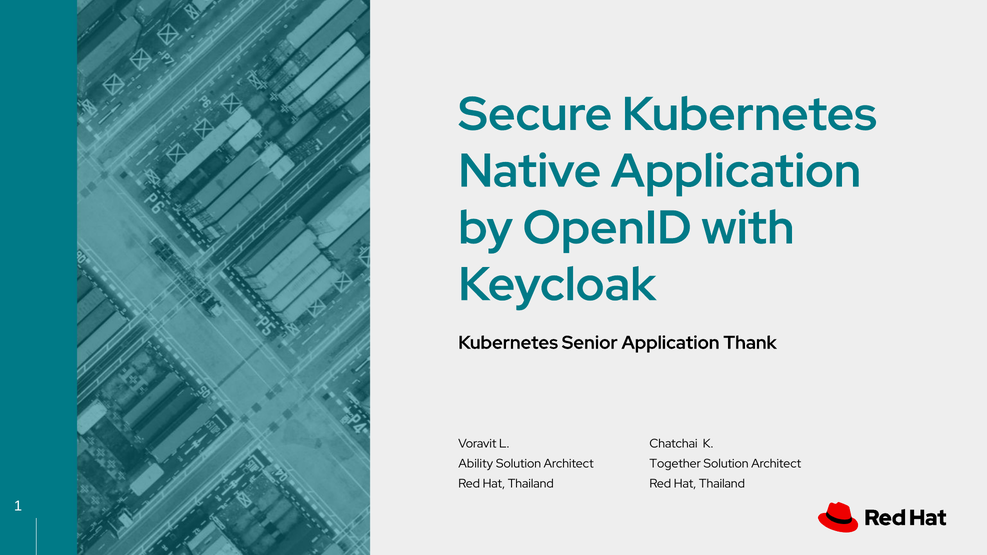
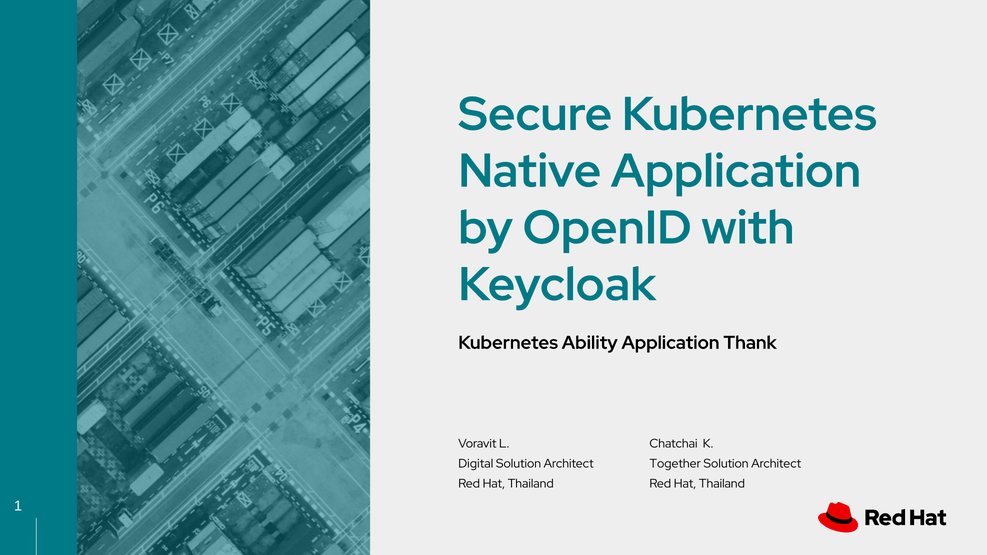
Senior: Senior -> Ability
Ability: Ability -> Digital
